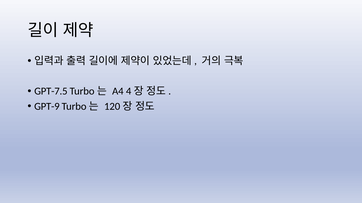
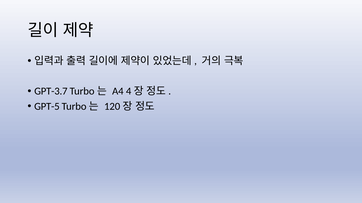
GPT-7.5: GPT-7.5 -> GPT-3.7
GPT-9: GPT-9 -> GPT-5
